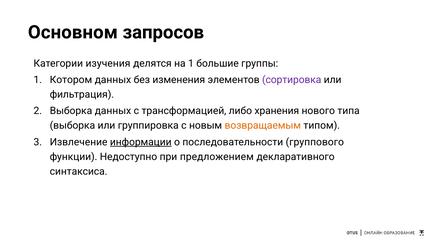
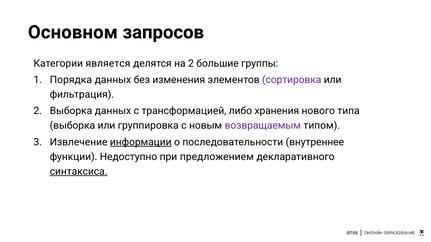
изучения: изучения -> является
на 1: 1 -> 2
Котором: Котором -> Порядка
возвращаемым colour: orange -> purple
группового: группового -> внутреннее
синтаксиса underline: none -> present
